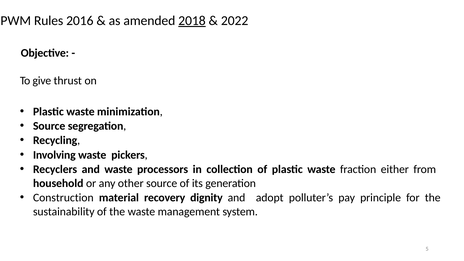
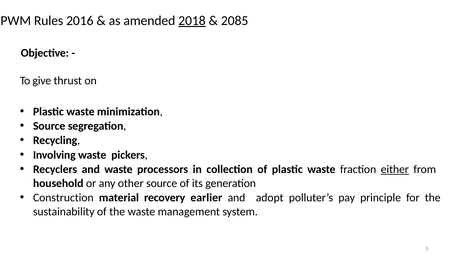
2022: 2022 -> 2085
either underline: none -> present
dignity: dignity -> earlier
